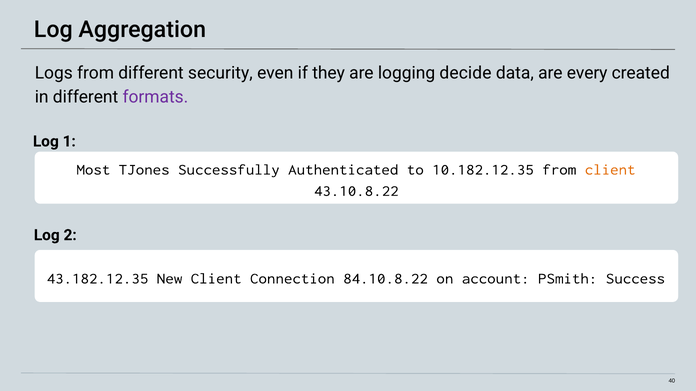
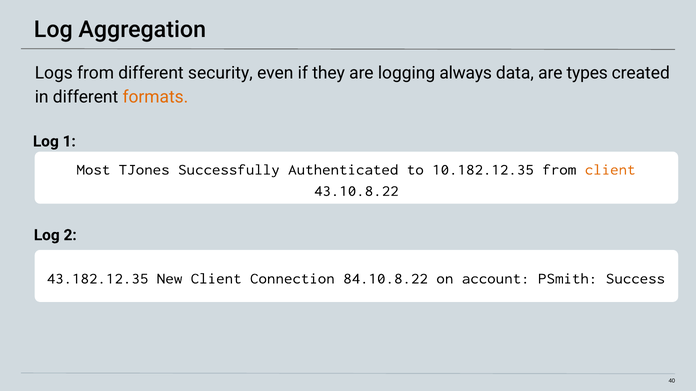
decide: decide -> always
every: every -> types
formats colour: purple -> orange
